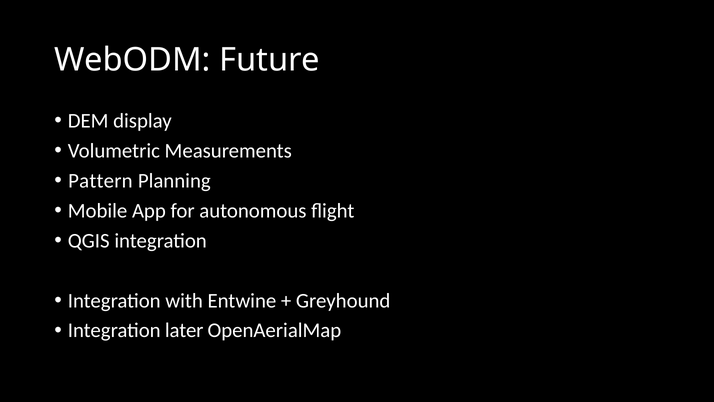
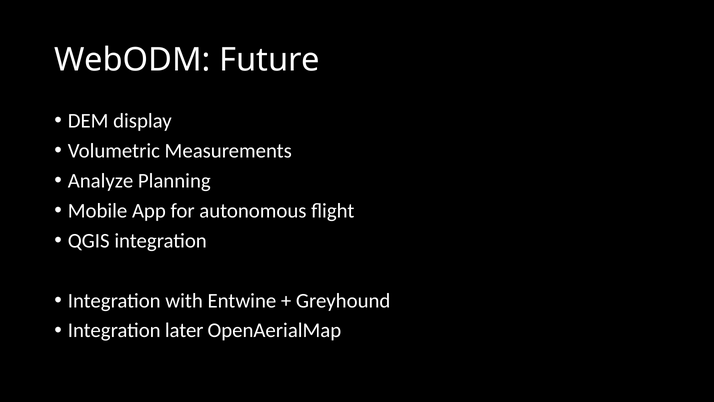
Pattern: Pattern -> Analyze
